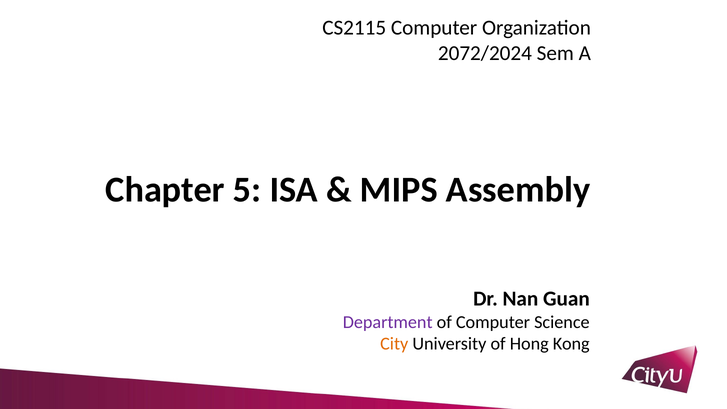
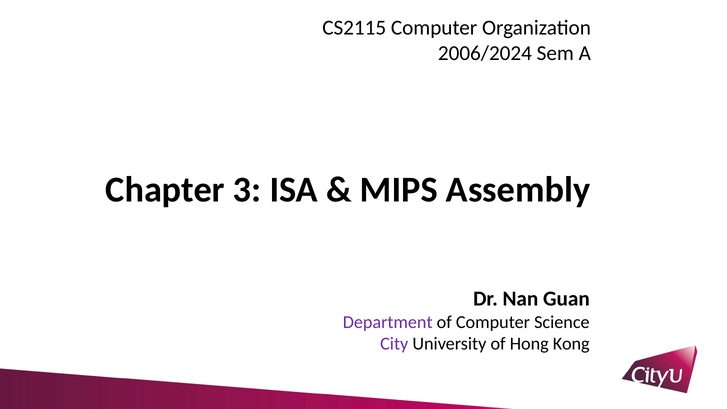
2072/2024: 2072/2024 -> 2006/2024
5: 5 -> 3
City colour: orange -> purple
